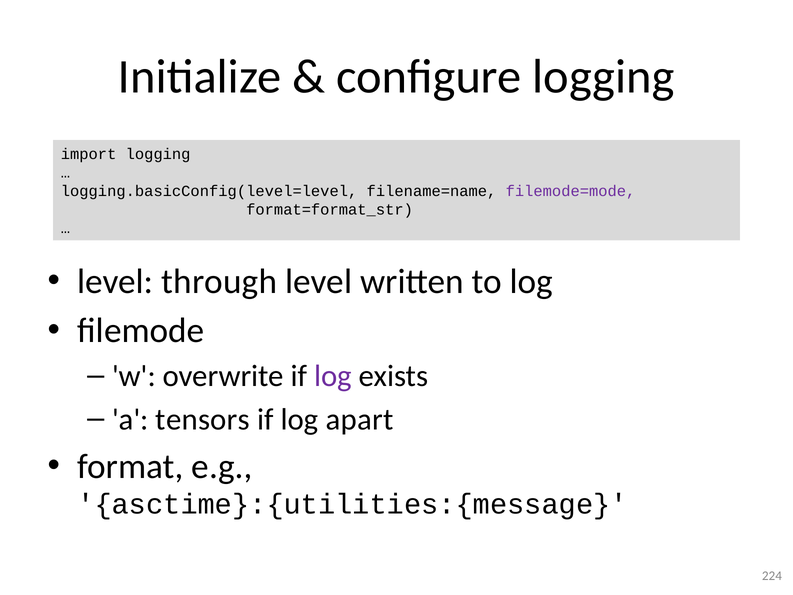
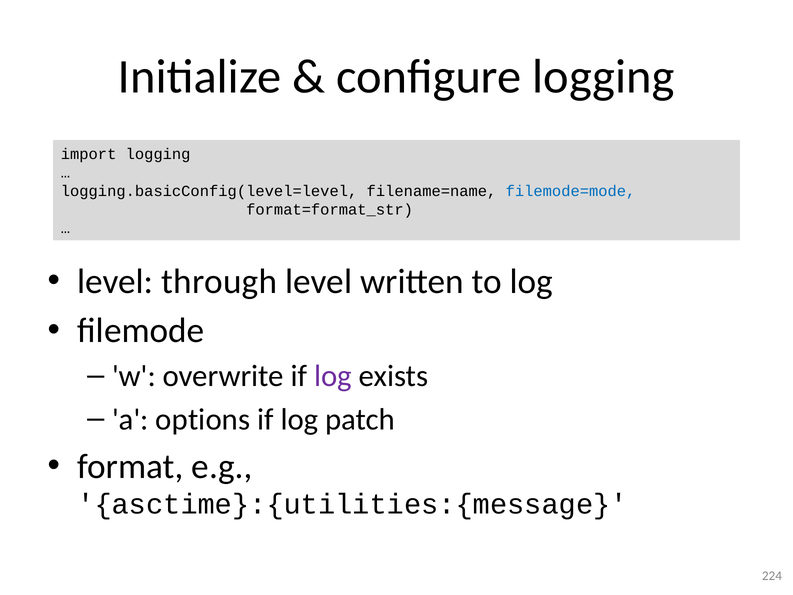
filemode=mode colour: purple -> blue
tensors: tensors -> options
apart: apart -> patch
